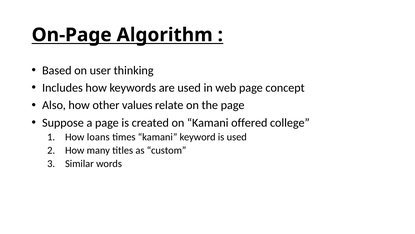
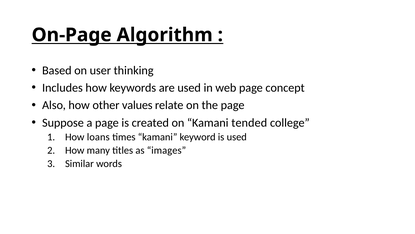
offered: offered -> tended
custom: custom -> images
